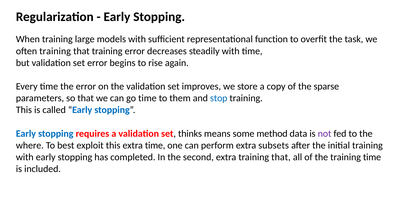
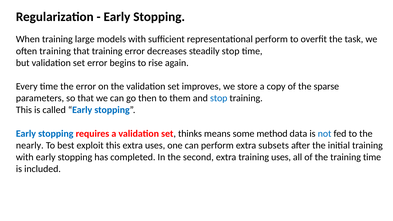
representational function: function -> perform
steadily with: with -> stop
go time: time -> then
not colour: purple -> blue
where: where -> nearly
extra time: time -> uses
extra training that: that -> uses
